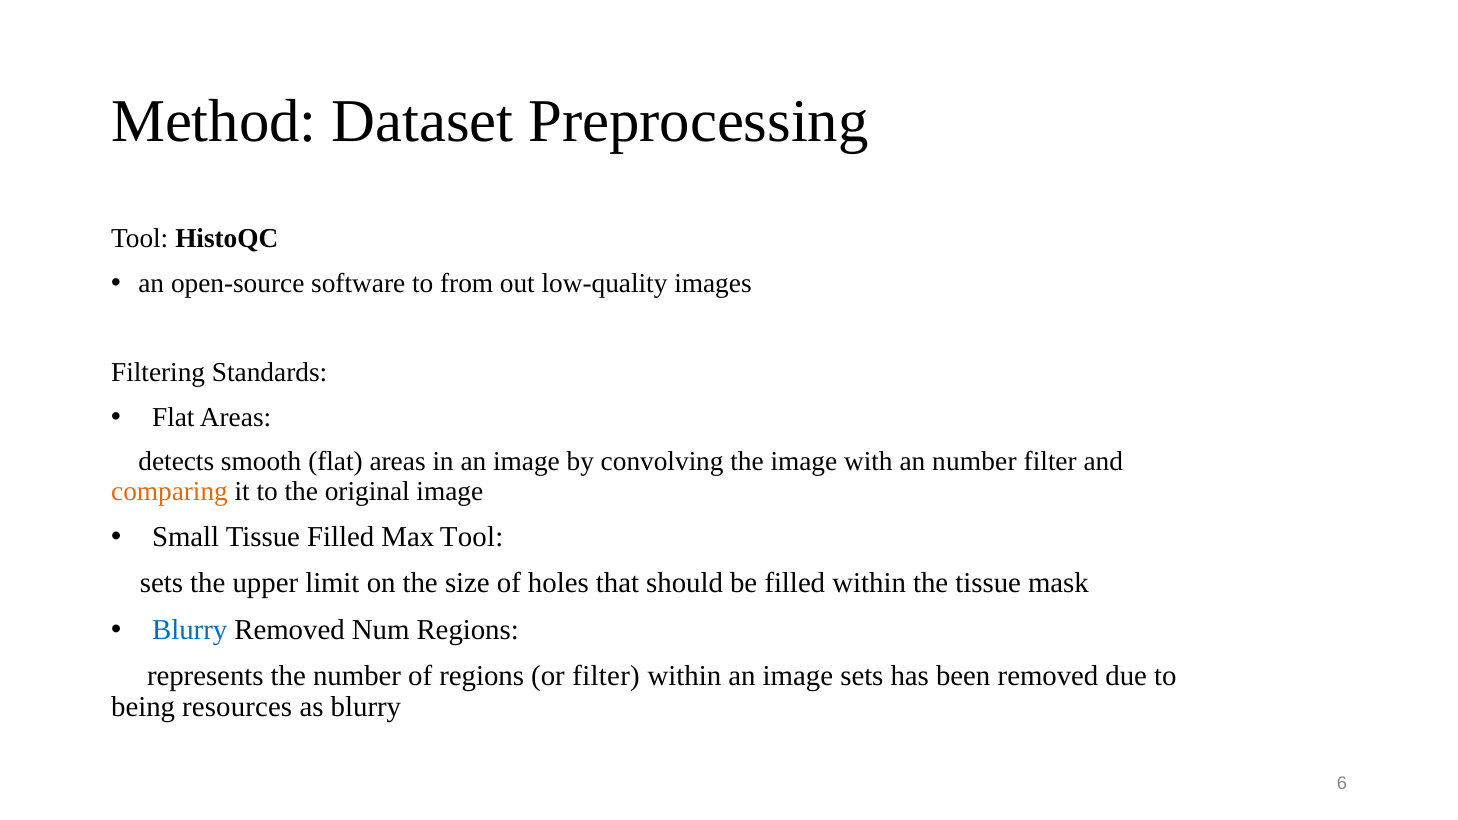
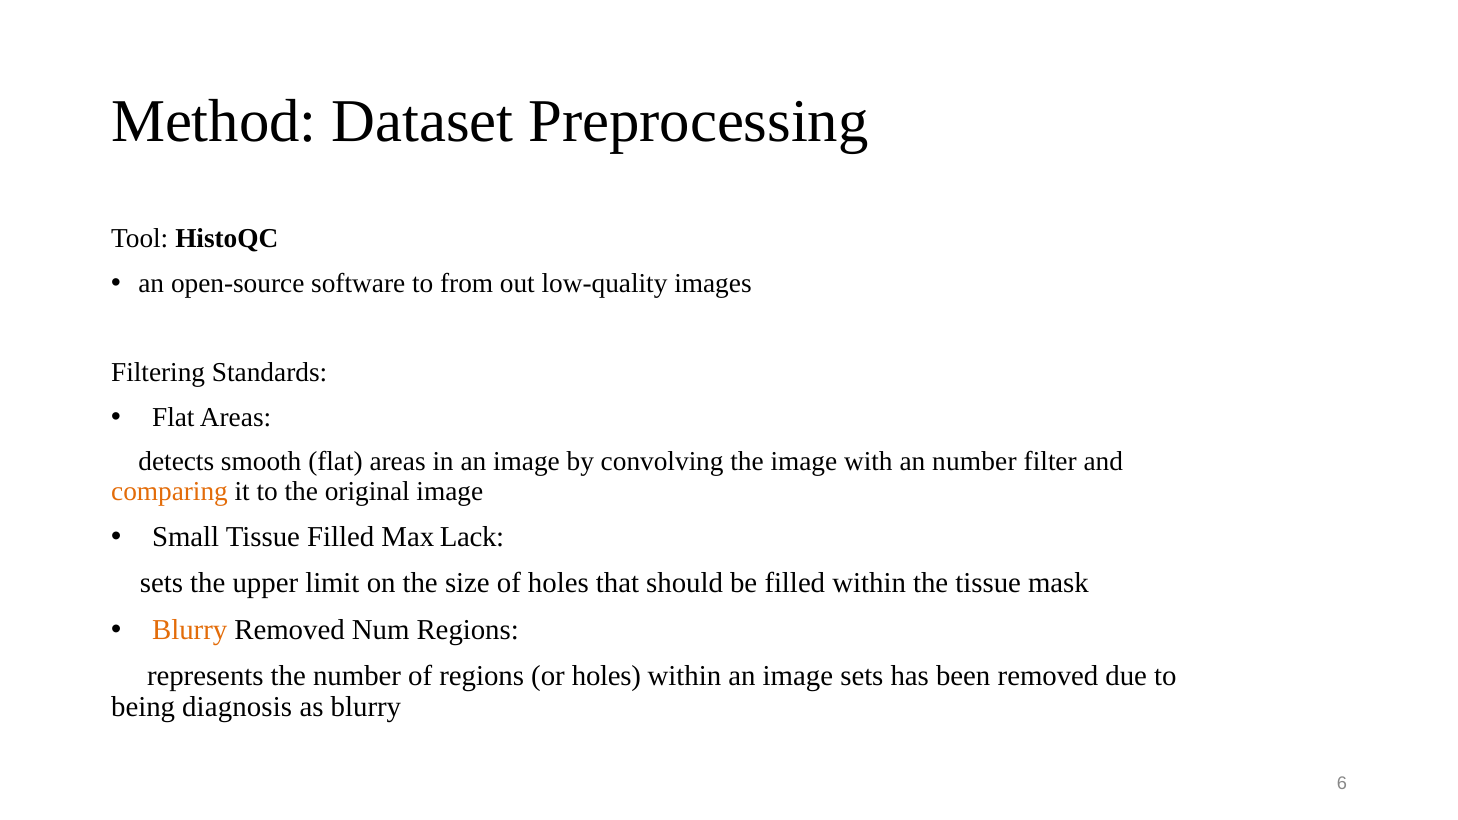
Max Tool: Tool -> Lack
Blurry at (190, 630) colour: blue -> orange
or filter: filter -> holes
resources: resources -> diagnosis
